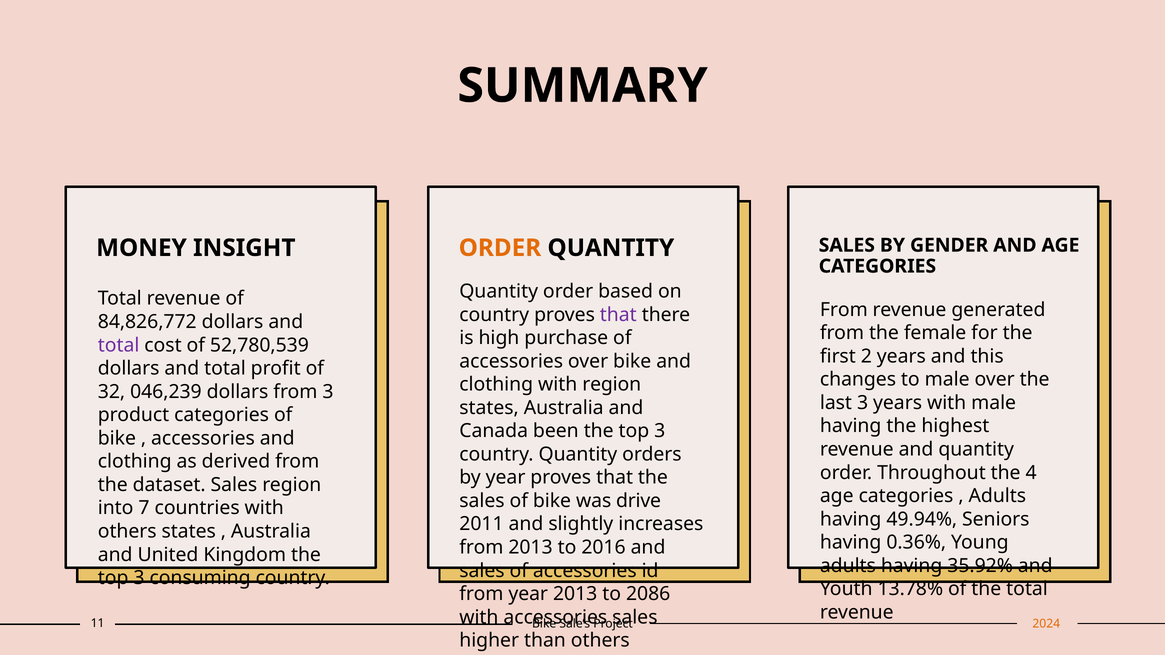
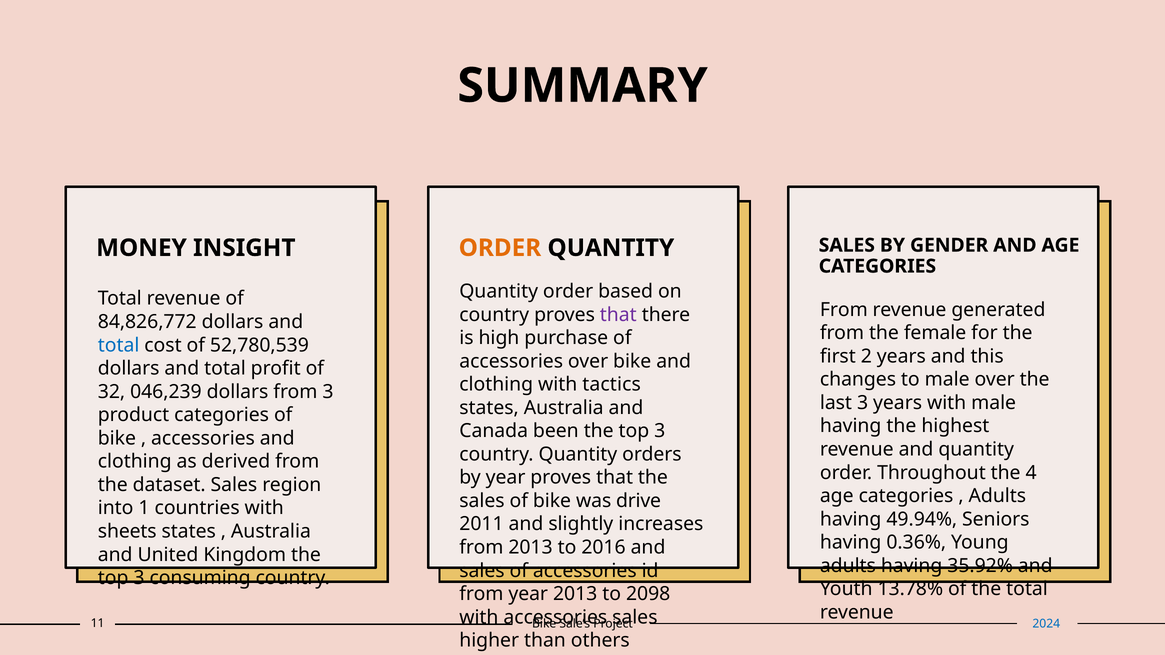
total at (119, 345) colour: purple -> blue
with region: region -> tactics
7: 7 -> 1
others at (127, 532): others -> sheets
2086: 2086 -> 2098
2024 colour: orange -> blue
